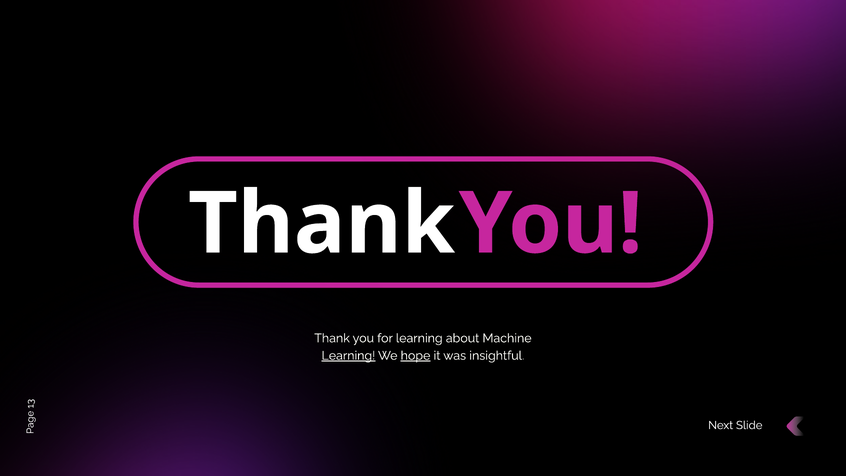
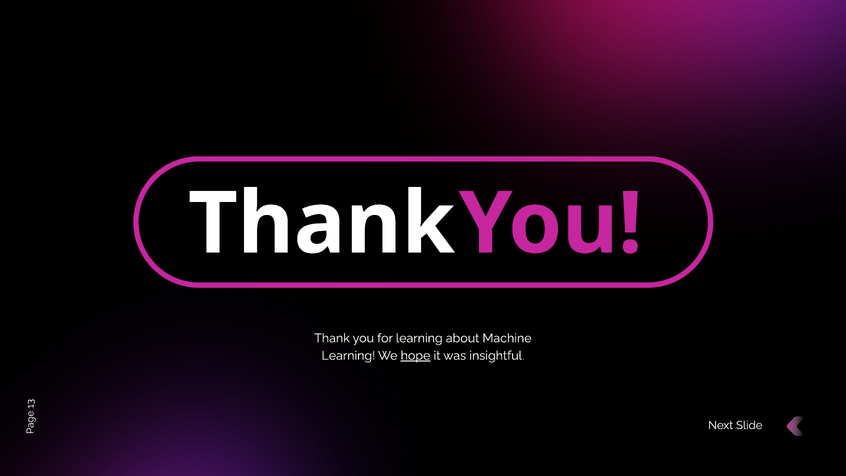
Learning at (348, 356) underline: present -> none
